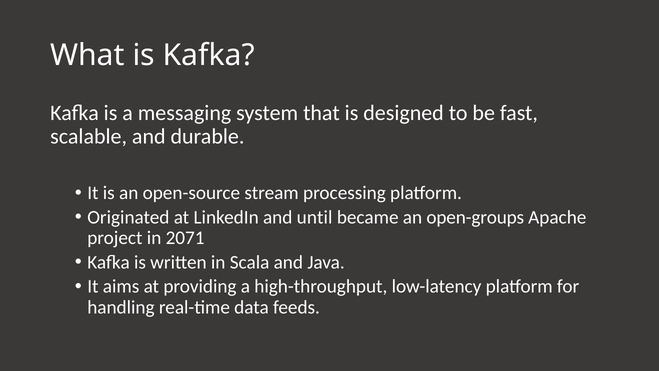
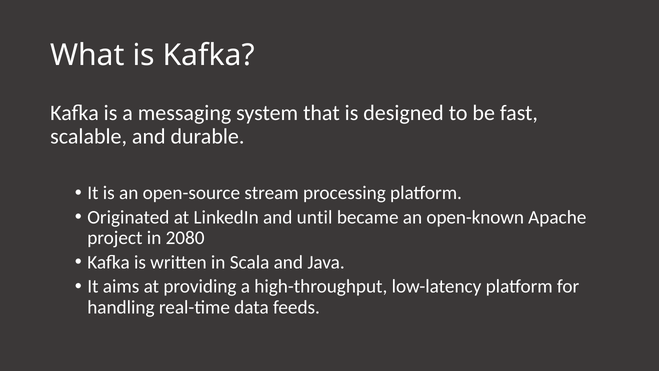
open-groups: open-groups -> open-known
2071: 2071 -> 2080
